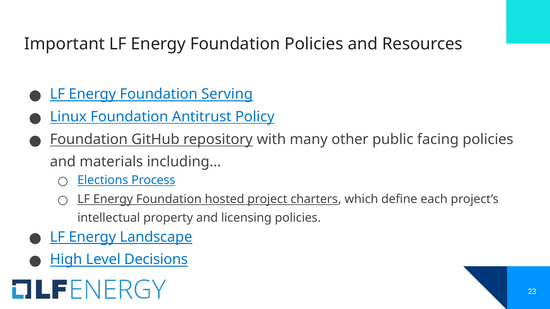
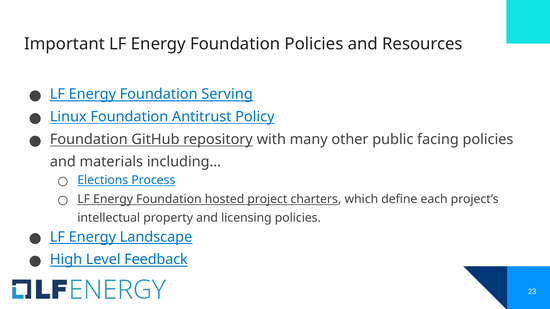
Decisions: Decisions -> Feedback
